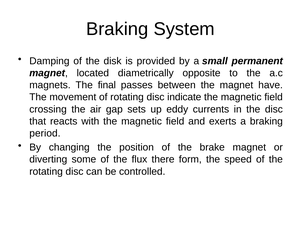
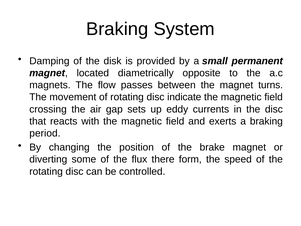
final: final -> flow
have: have -> turns
